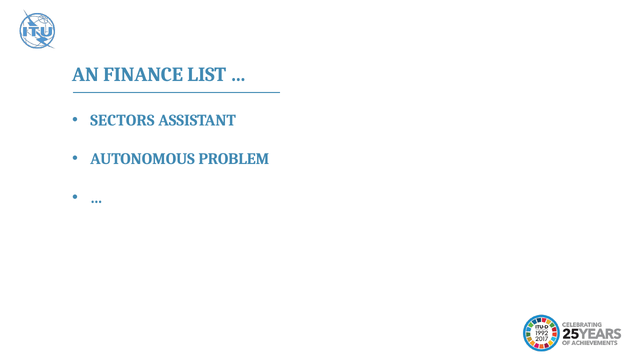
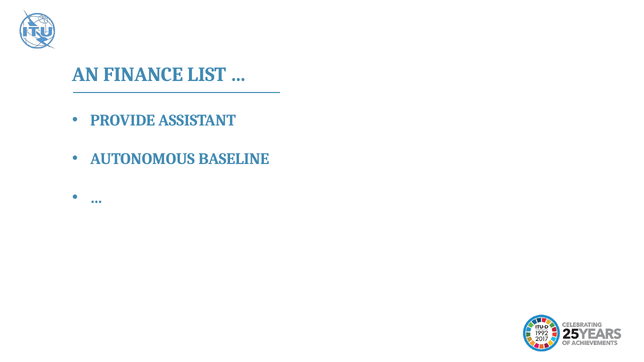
SECTORS: SECTORS -> PROVIDE
PROBLEM: PROBLEM -> BASELINE
